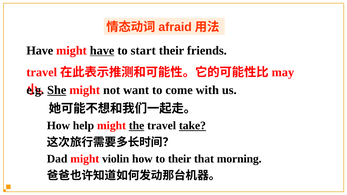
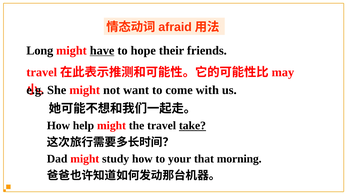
Have at (40, 51): Have -> Long
start: start -> hope
She underline: present -> none
the underline: present -> none
violin: violin -> study
to their: their -> your
